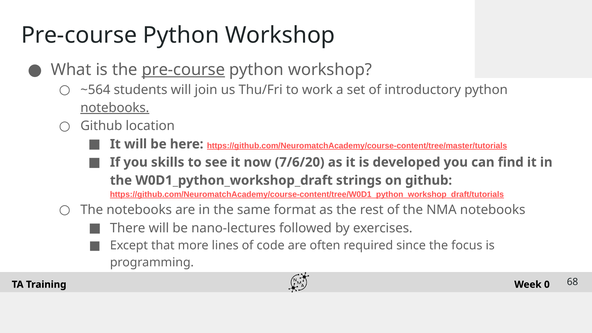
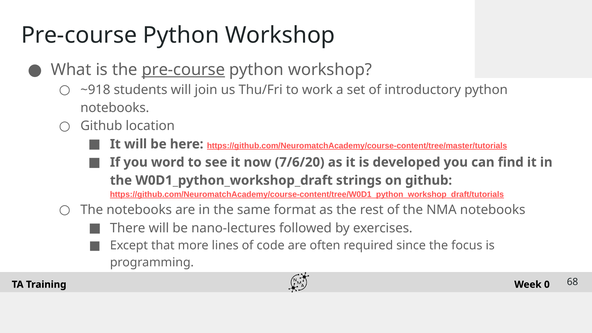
~564: ~564 -> ~918
notebooks at (115, 108) underline: present -> none
skills: skills -> word
